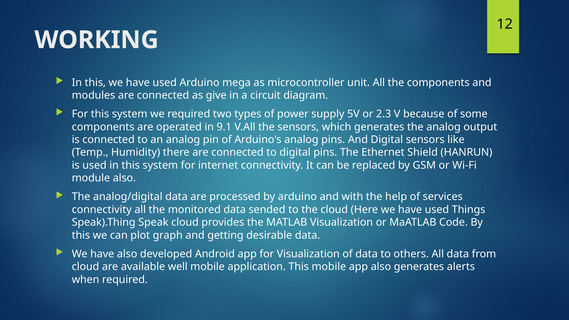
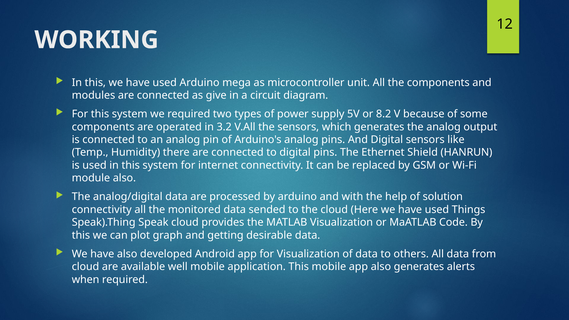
2.3: 2.3 -> 8.2
9.1: 9.1 -> 3.2
services: services -> solution
